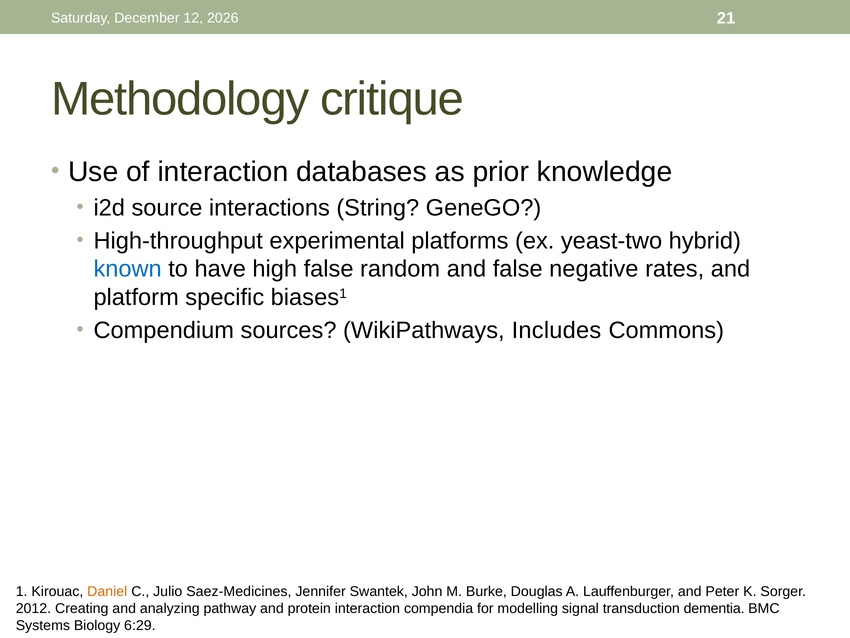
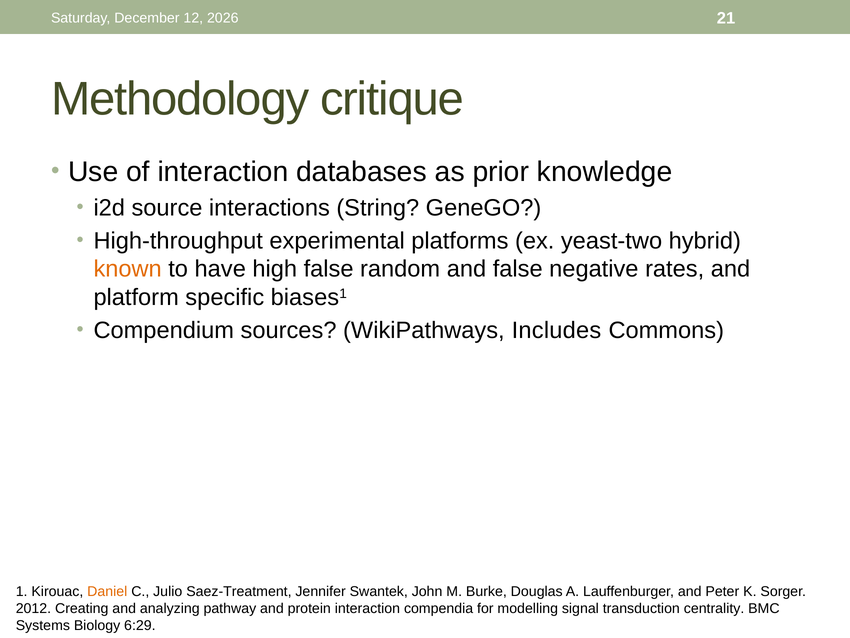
known colour: blue -> orange
Saez-Medicines: Saez-Medicines -> Saez-Treatment
dementia: dementia -> centrality
